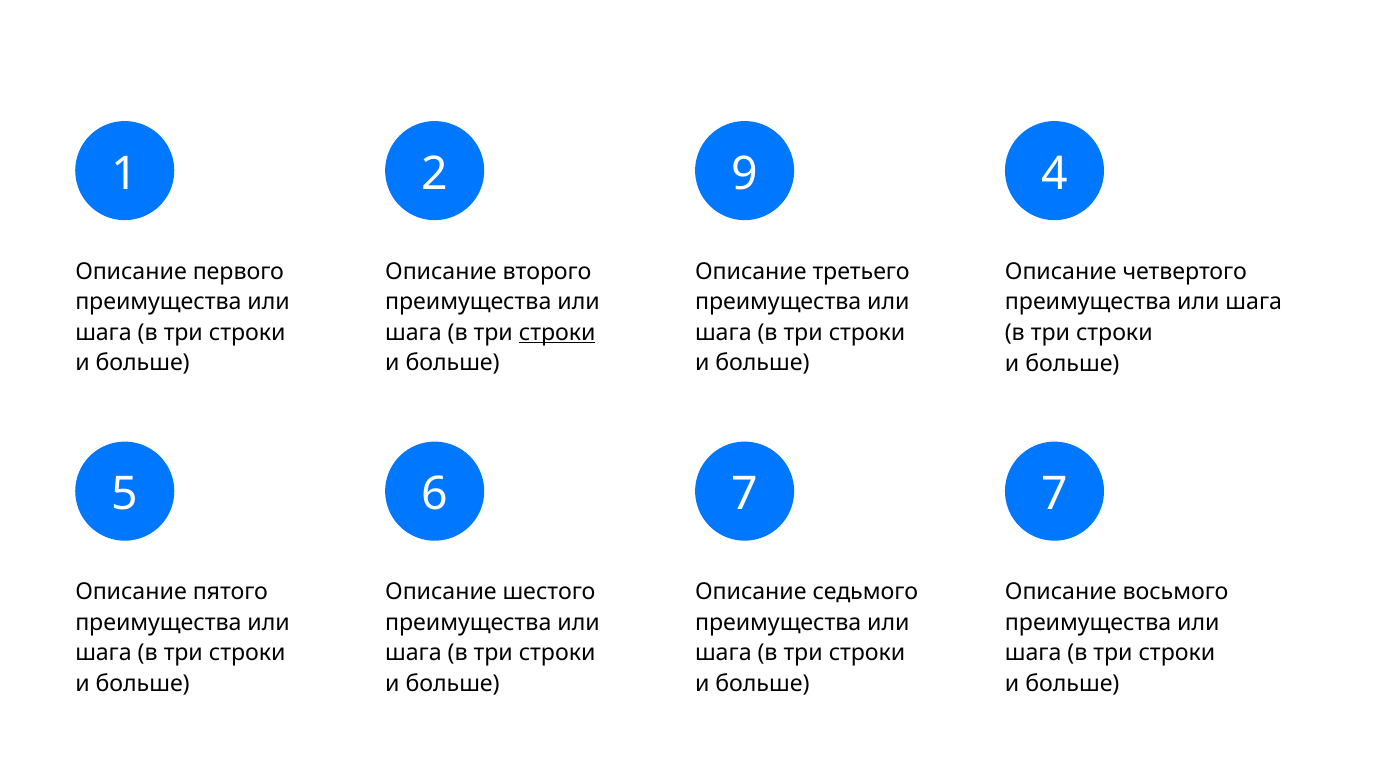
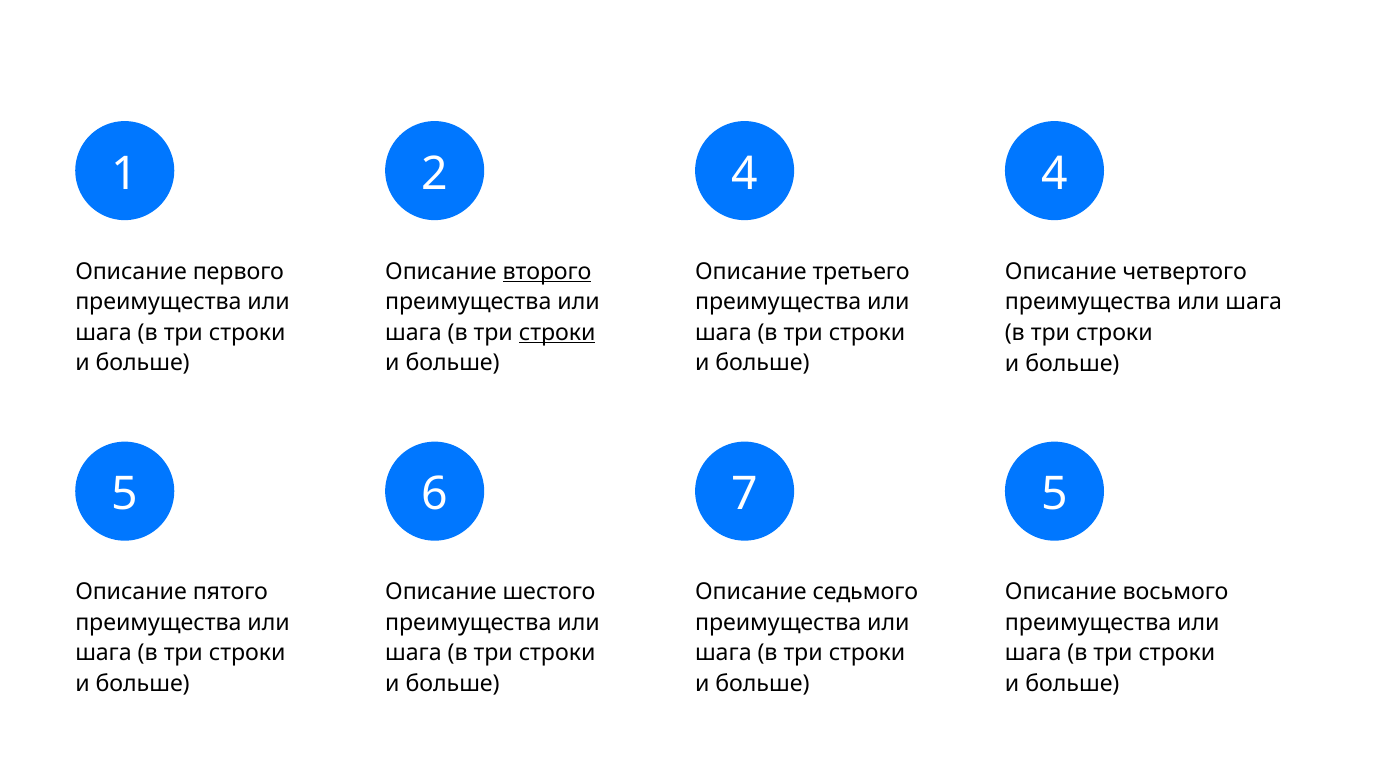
2 9: 9 -> 4
второго underline: none -> present
7 7: 7 -> 5
